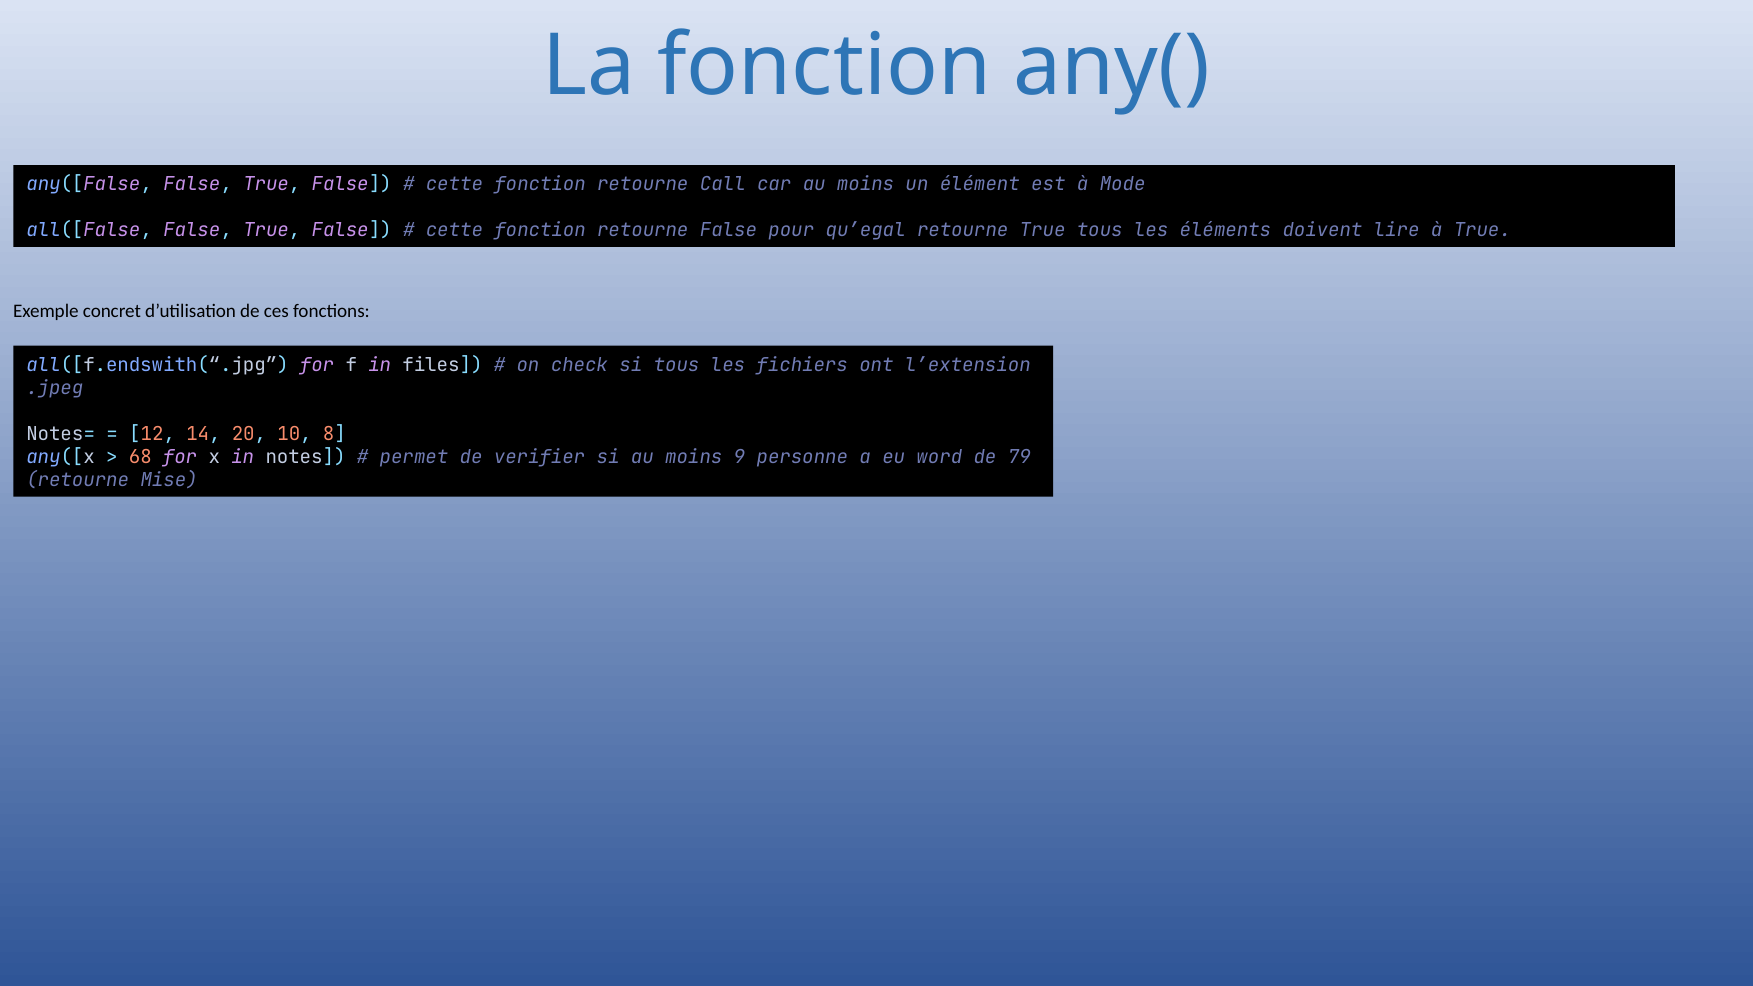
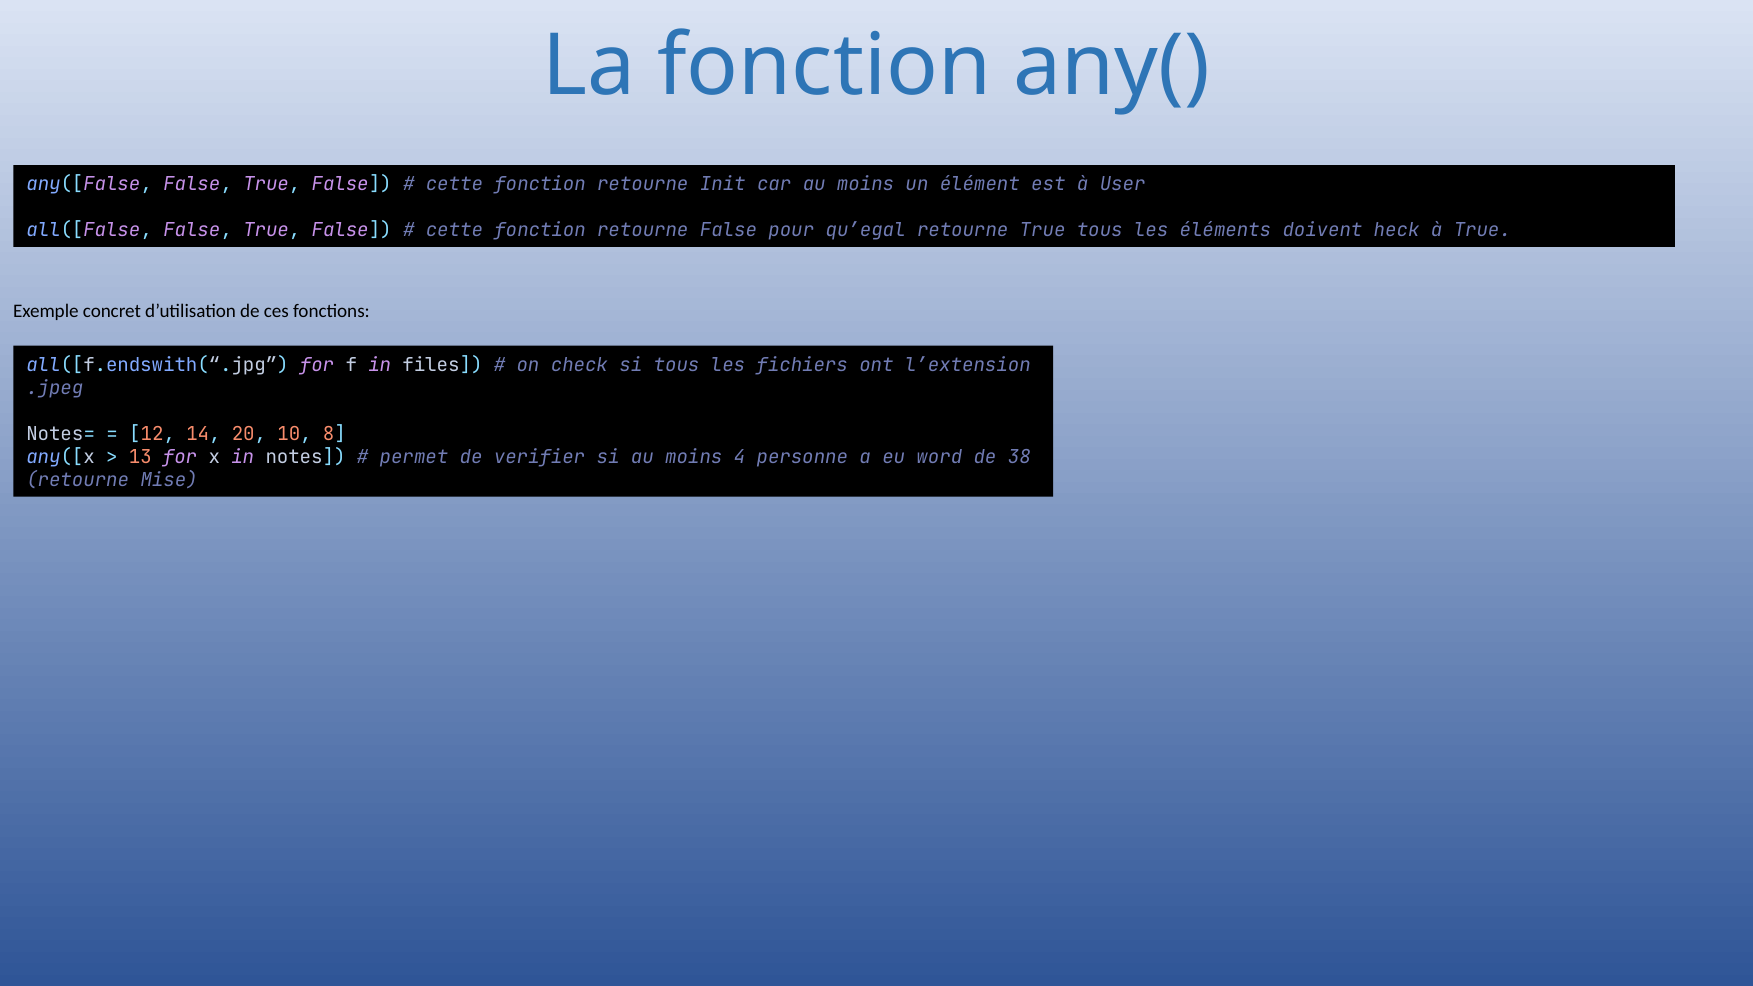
Call: Call -> Init
Mode: Mode -> User
lire: lire -> heck
68: 68 -> 13
9: 9 -> 4
79: 79 -> 38
